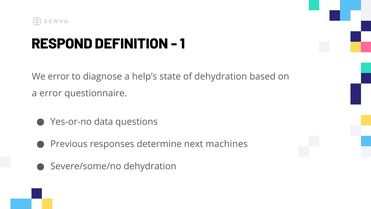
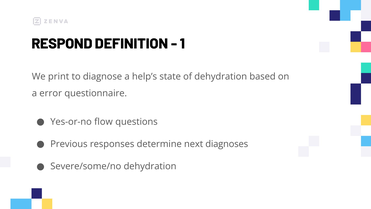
We error: error -> print
data: data -> flow
machines: machines -> diagnoses
